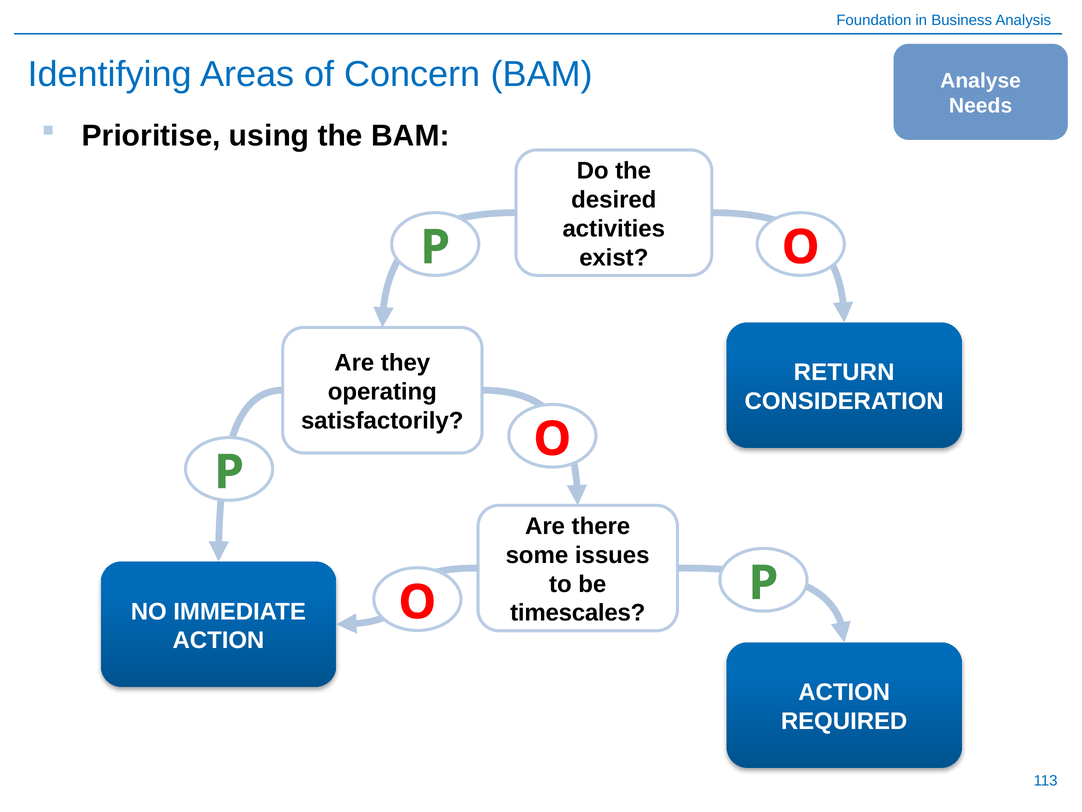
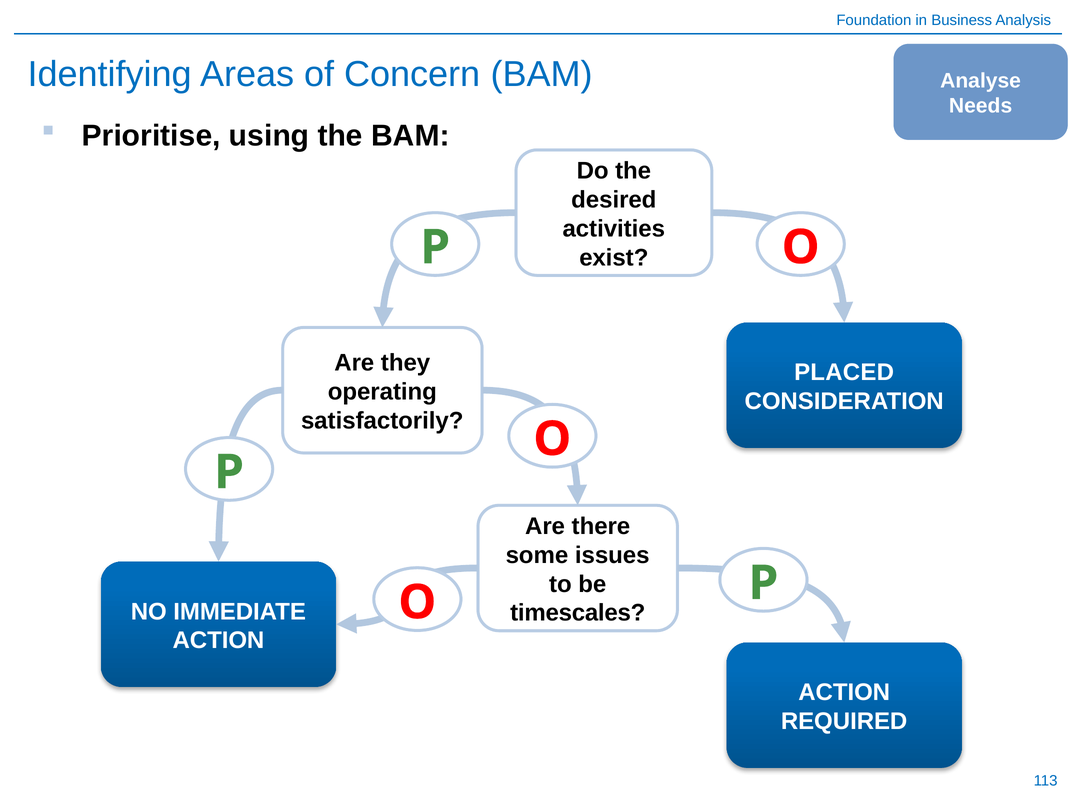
RETURN: RETURN -> PLACED
